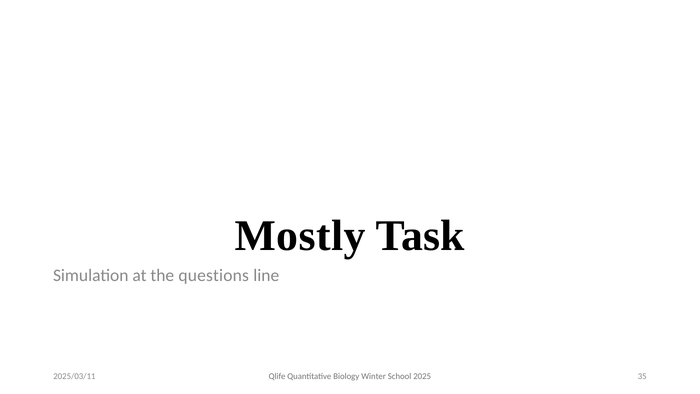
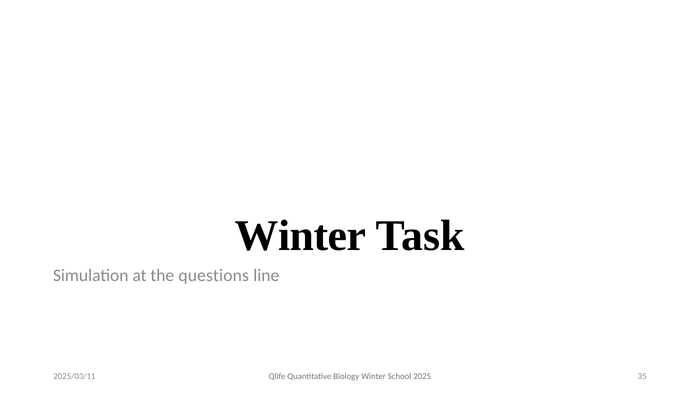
Mostly at (300, 235): Mostly -> Winter
